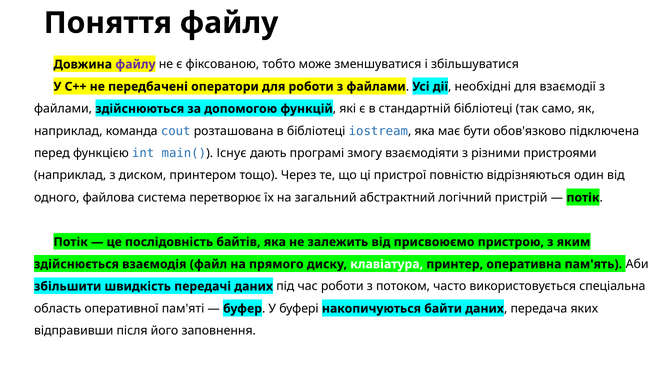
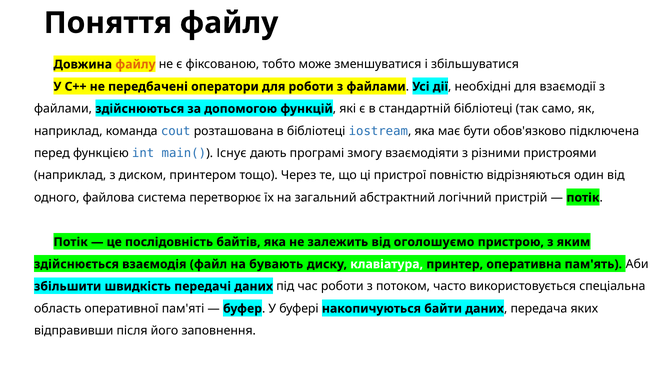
файлу at (135, 64) colour: purple -> orange
присвоюємо: присвоюємо -> оголошуємо
прямого: прямого -> бувають
